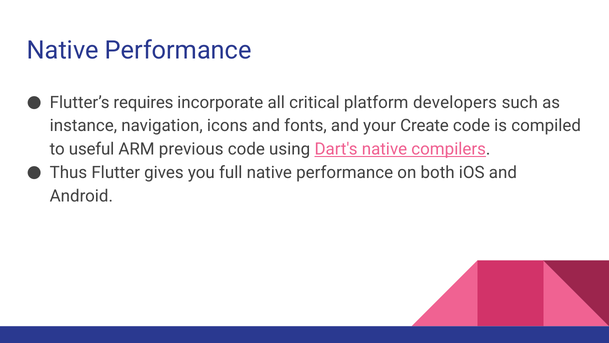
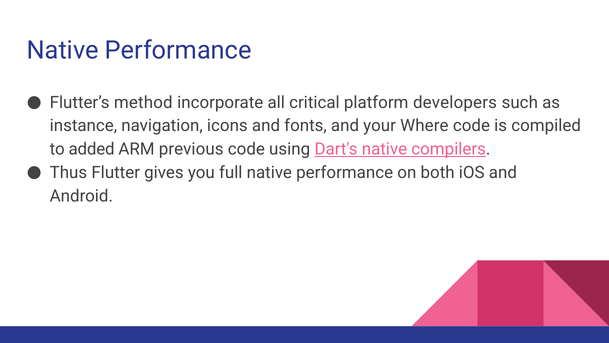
requires: requires -> method
Create: Create -> Where
useful: useful -> added
